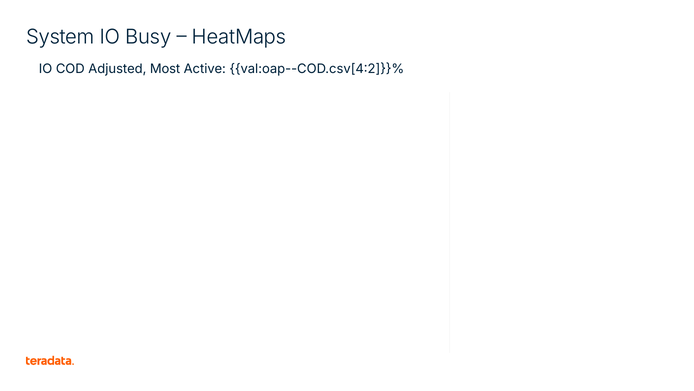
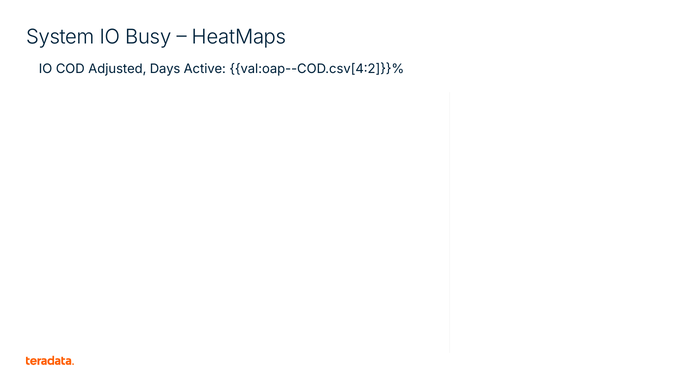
Most: Most -> Days
